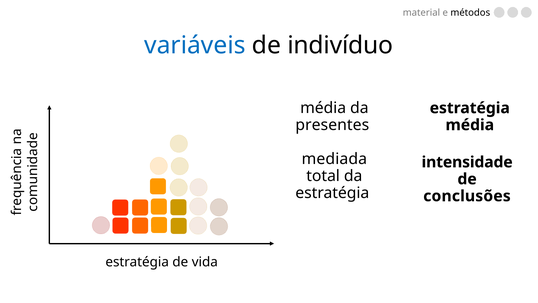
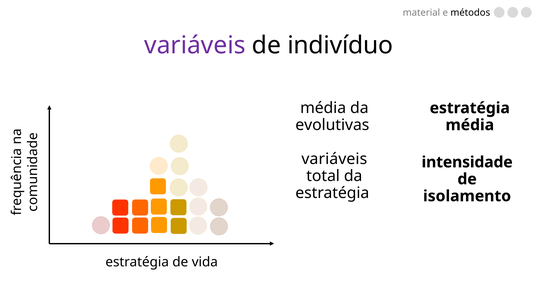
variáveis at (195, 45) colour: blue -> purple
presentes: presentes -> evolutivas
mediada at (334, 159): mediada -> variáveis
conclusões: conclusões -> isolamento
